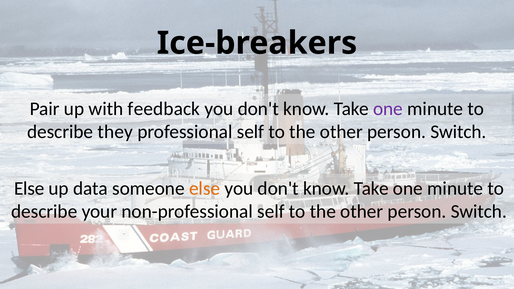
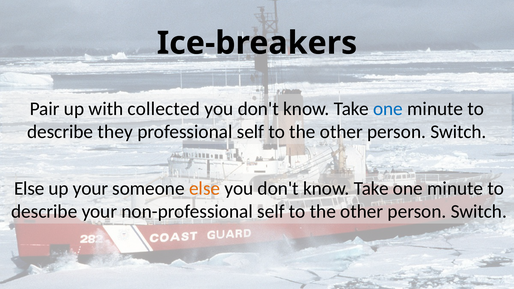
feedback: feedback -> collected
one at (388, 109) colour: purple -> blue
up data: data -> your
